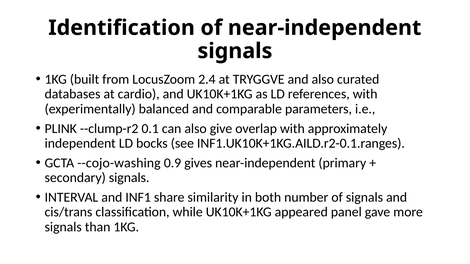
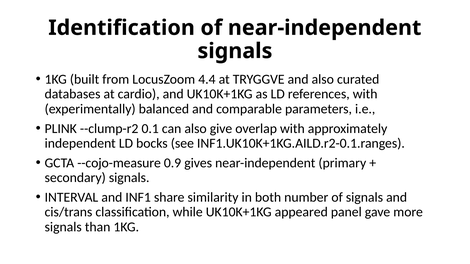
2.4: 2.4 -> 4.4
--cojo-washing: --cojo-washing -> --cojo-measure
